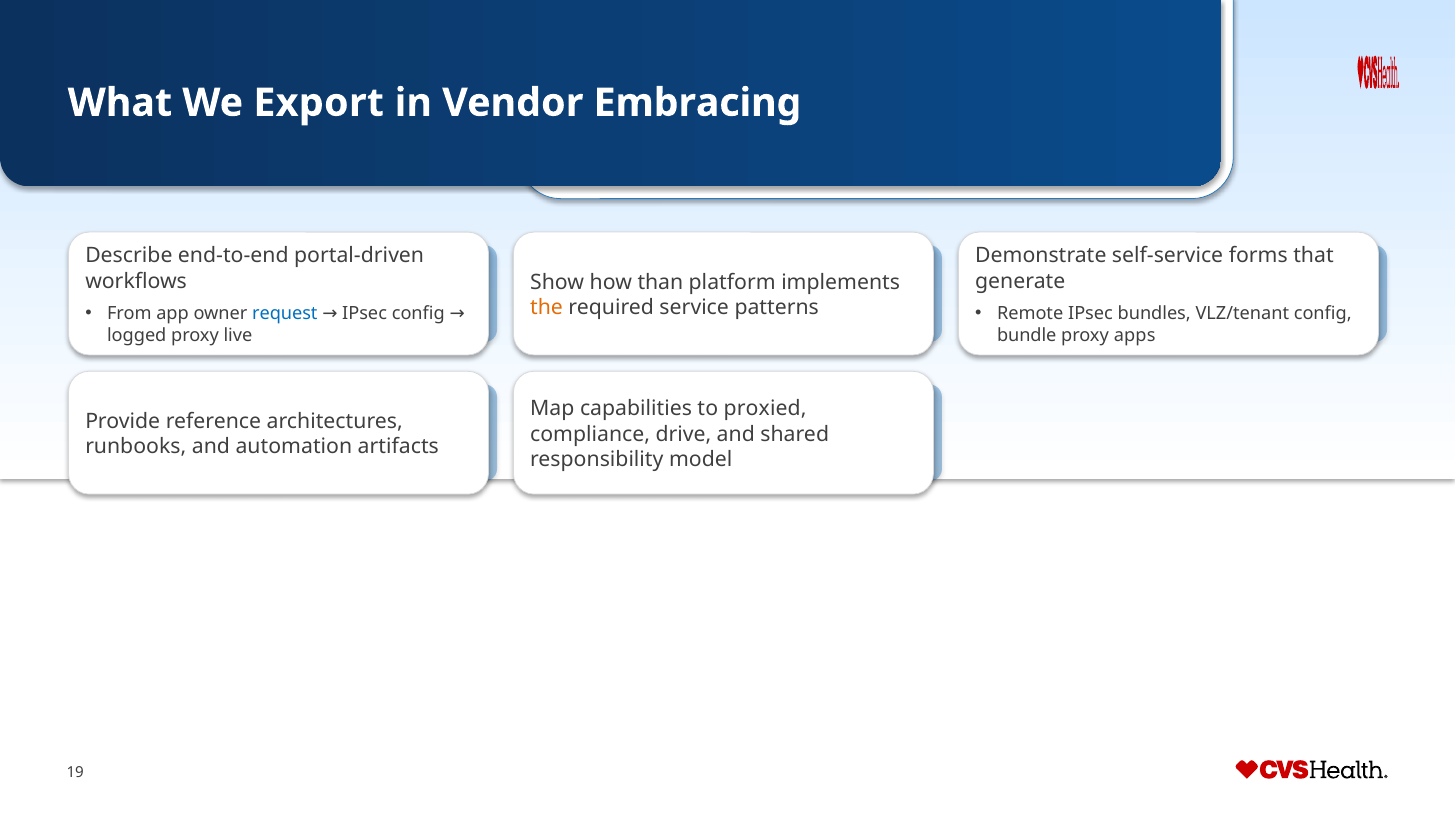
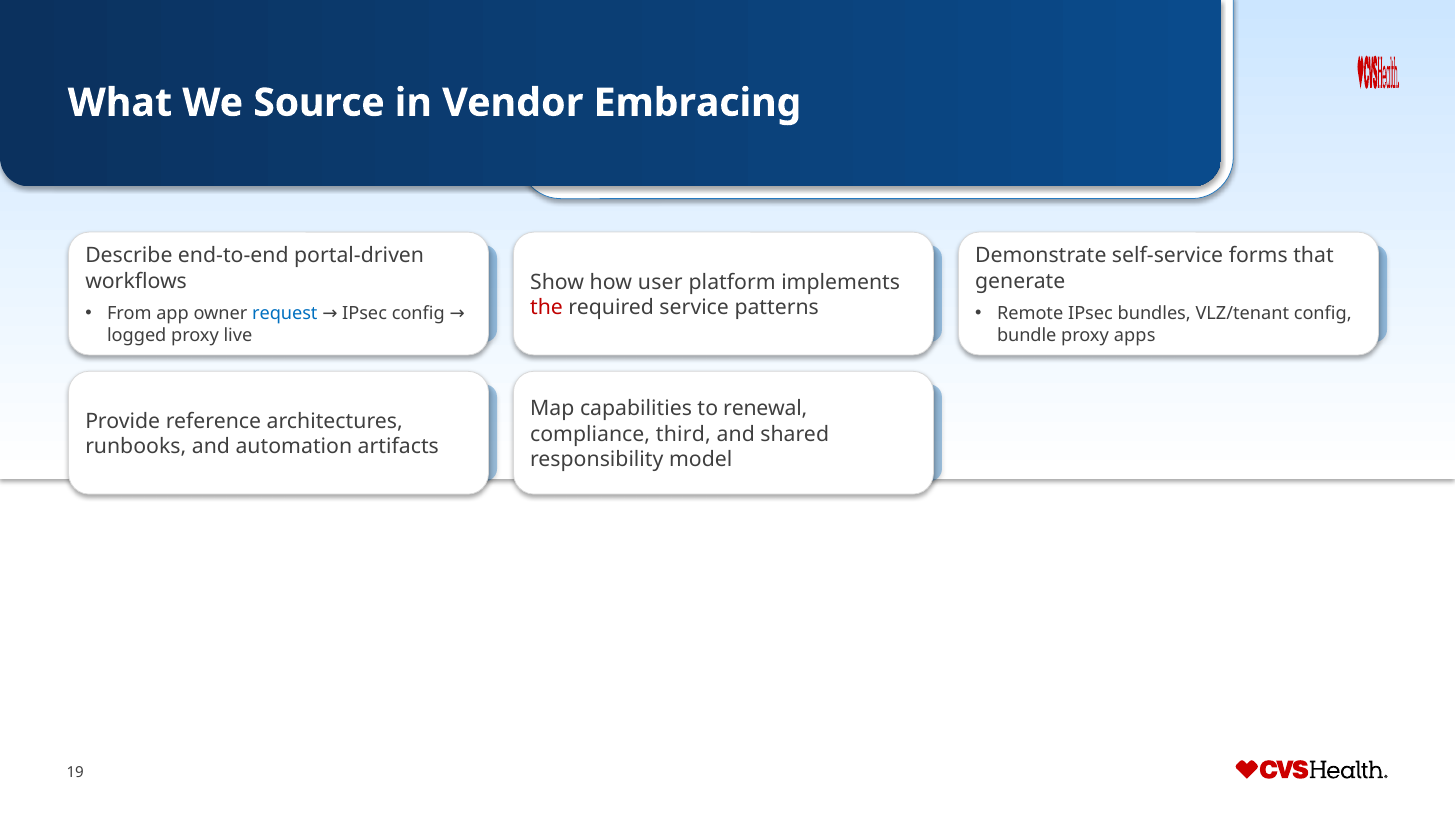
Export: Export -> Source
than: than -> user
the colour: orange -> red
proxied: proxied -> renewal
drive: drive -> third
